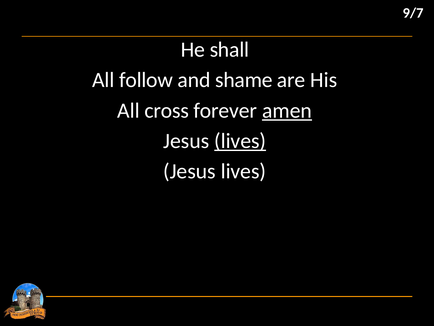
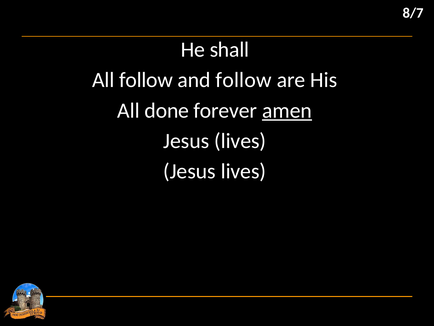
9/7: 9/7 -> 8/7
and shame: shame -> follow
cross: cross -> done
lives at (240, 141) underline: present -> none
